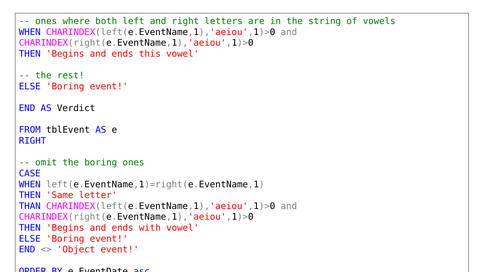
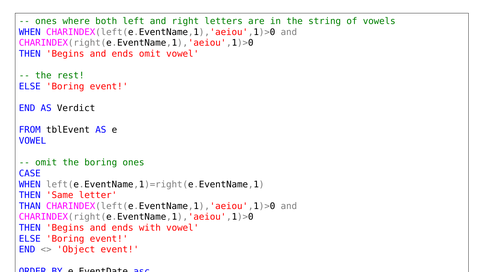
ends this: this -> omit
RIGHT at (33, 141): RIGHT -> VOWEL
